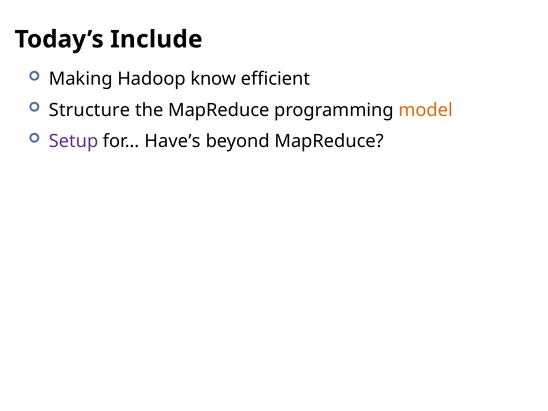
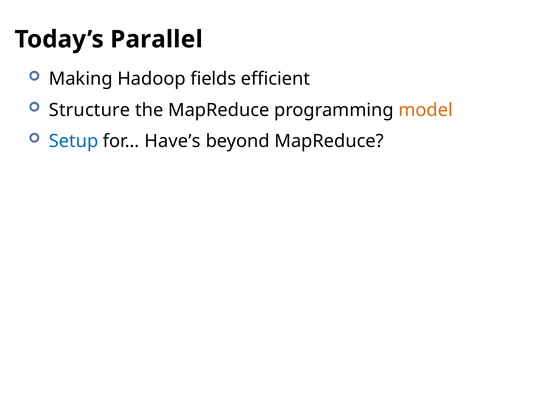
Include: Include -> Parallel
know: know -> fields
Setup colour: purple -> blue
